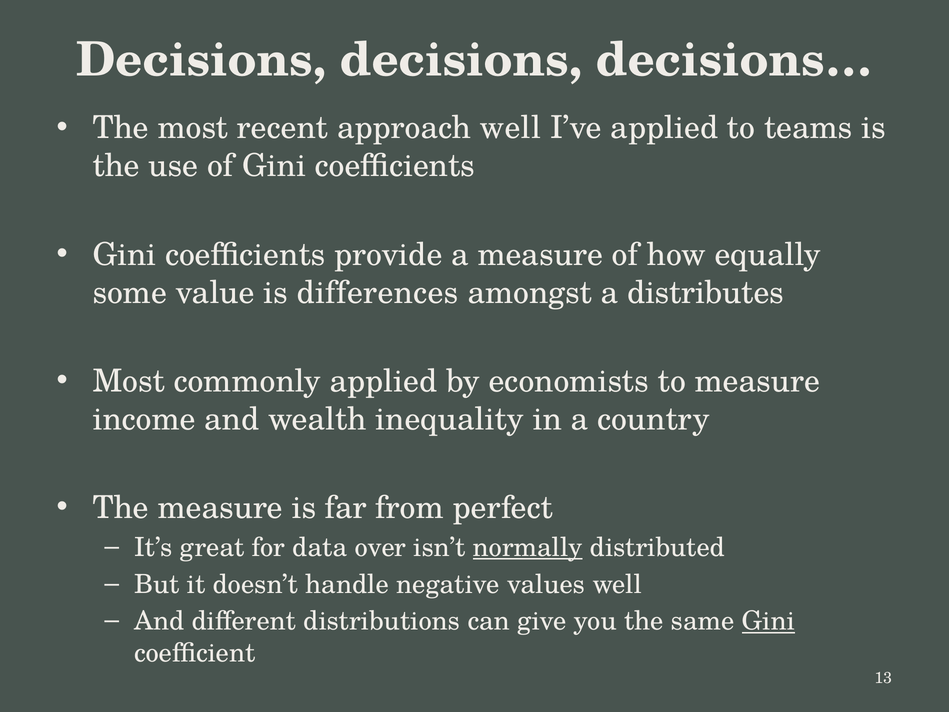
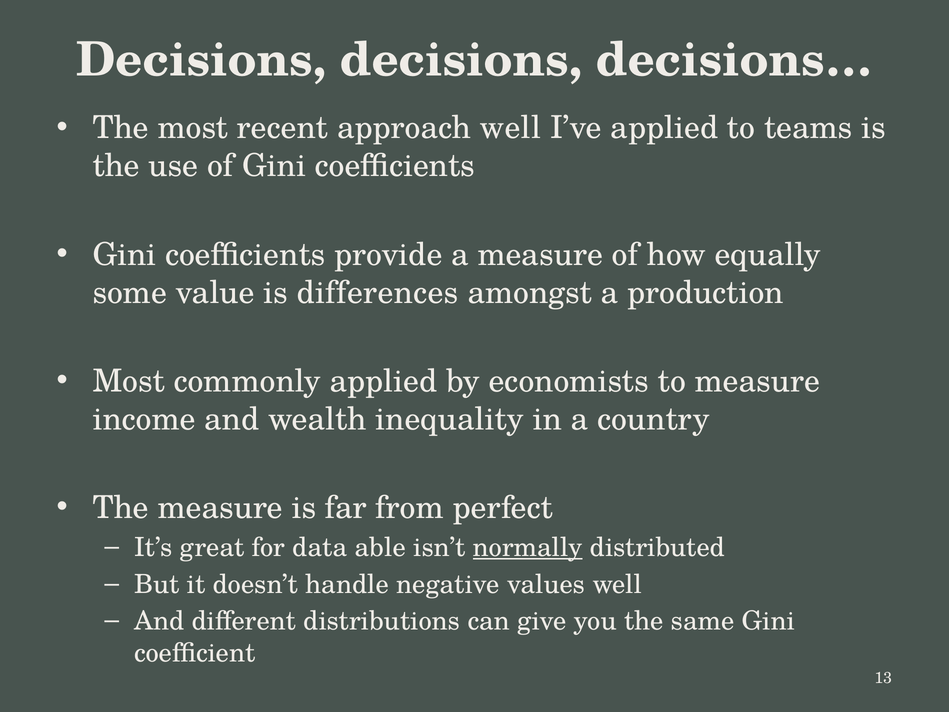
distributes: distributes -> production
over: over -> able
Gini at (768, 621) underline: present -> none
